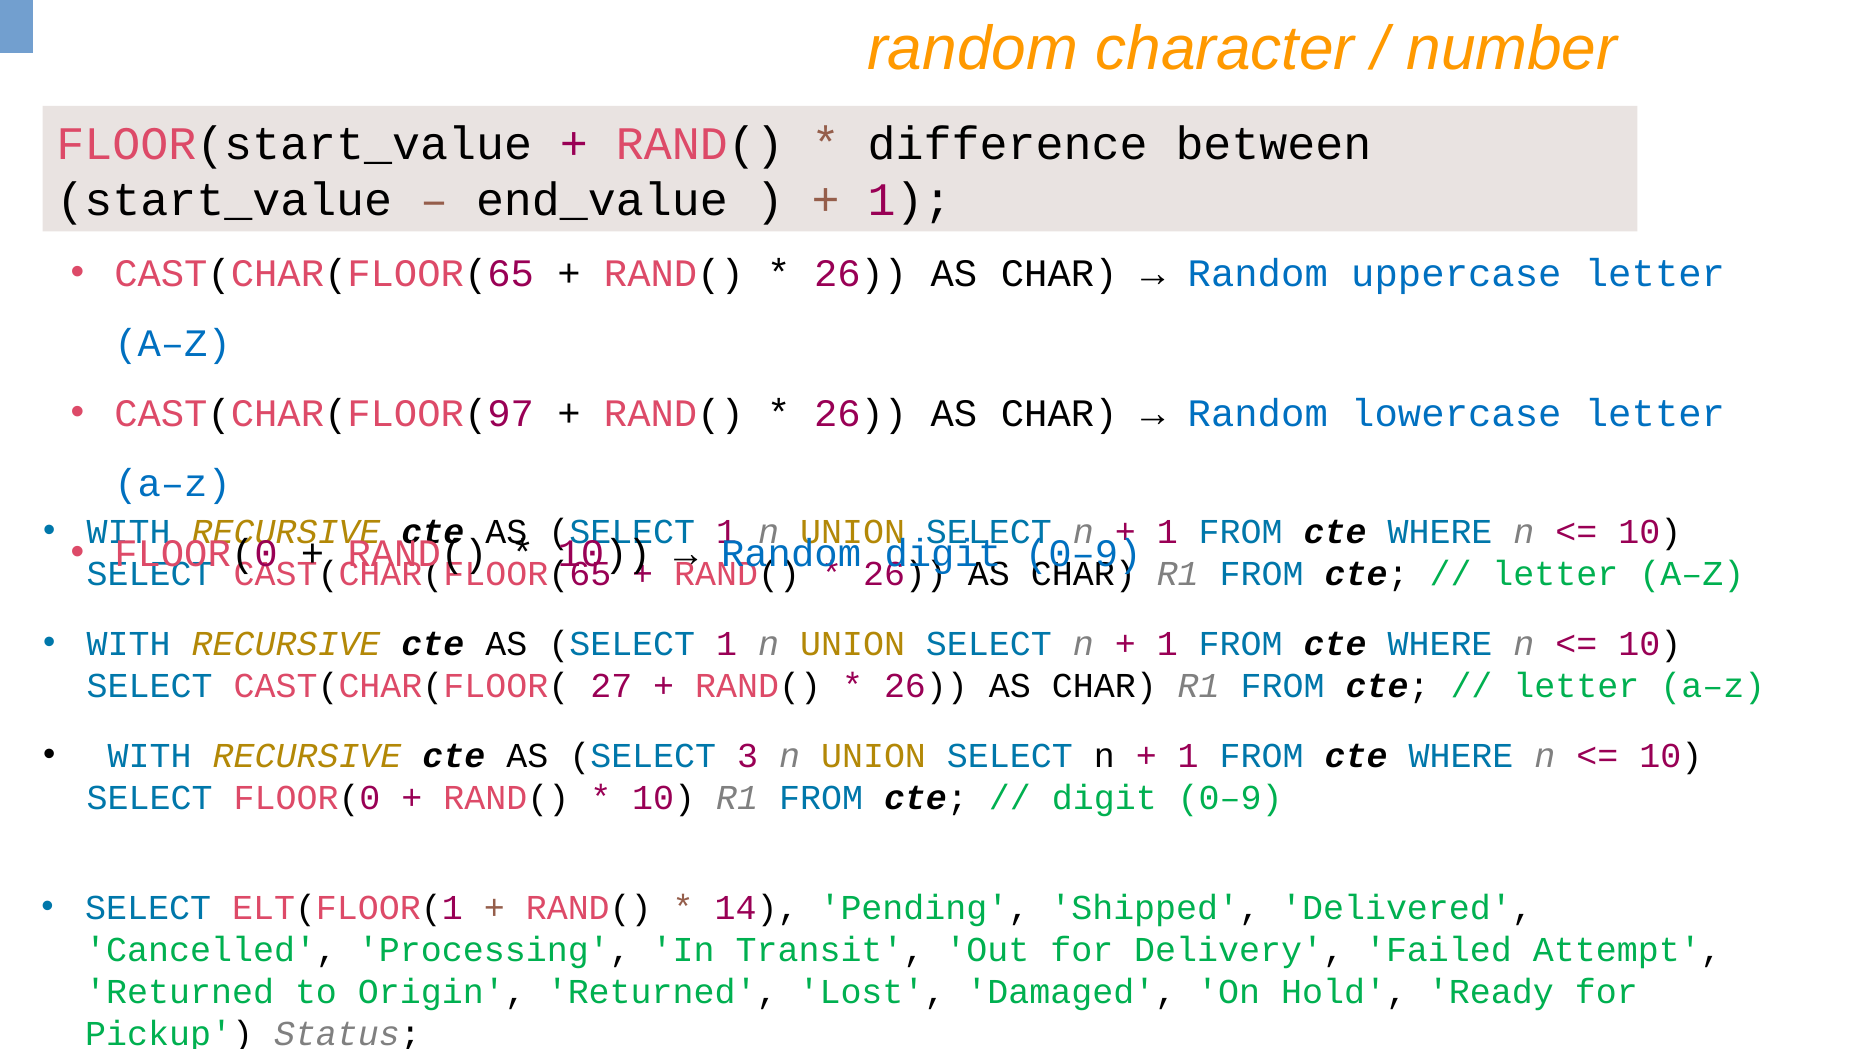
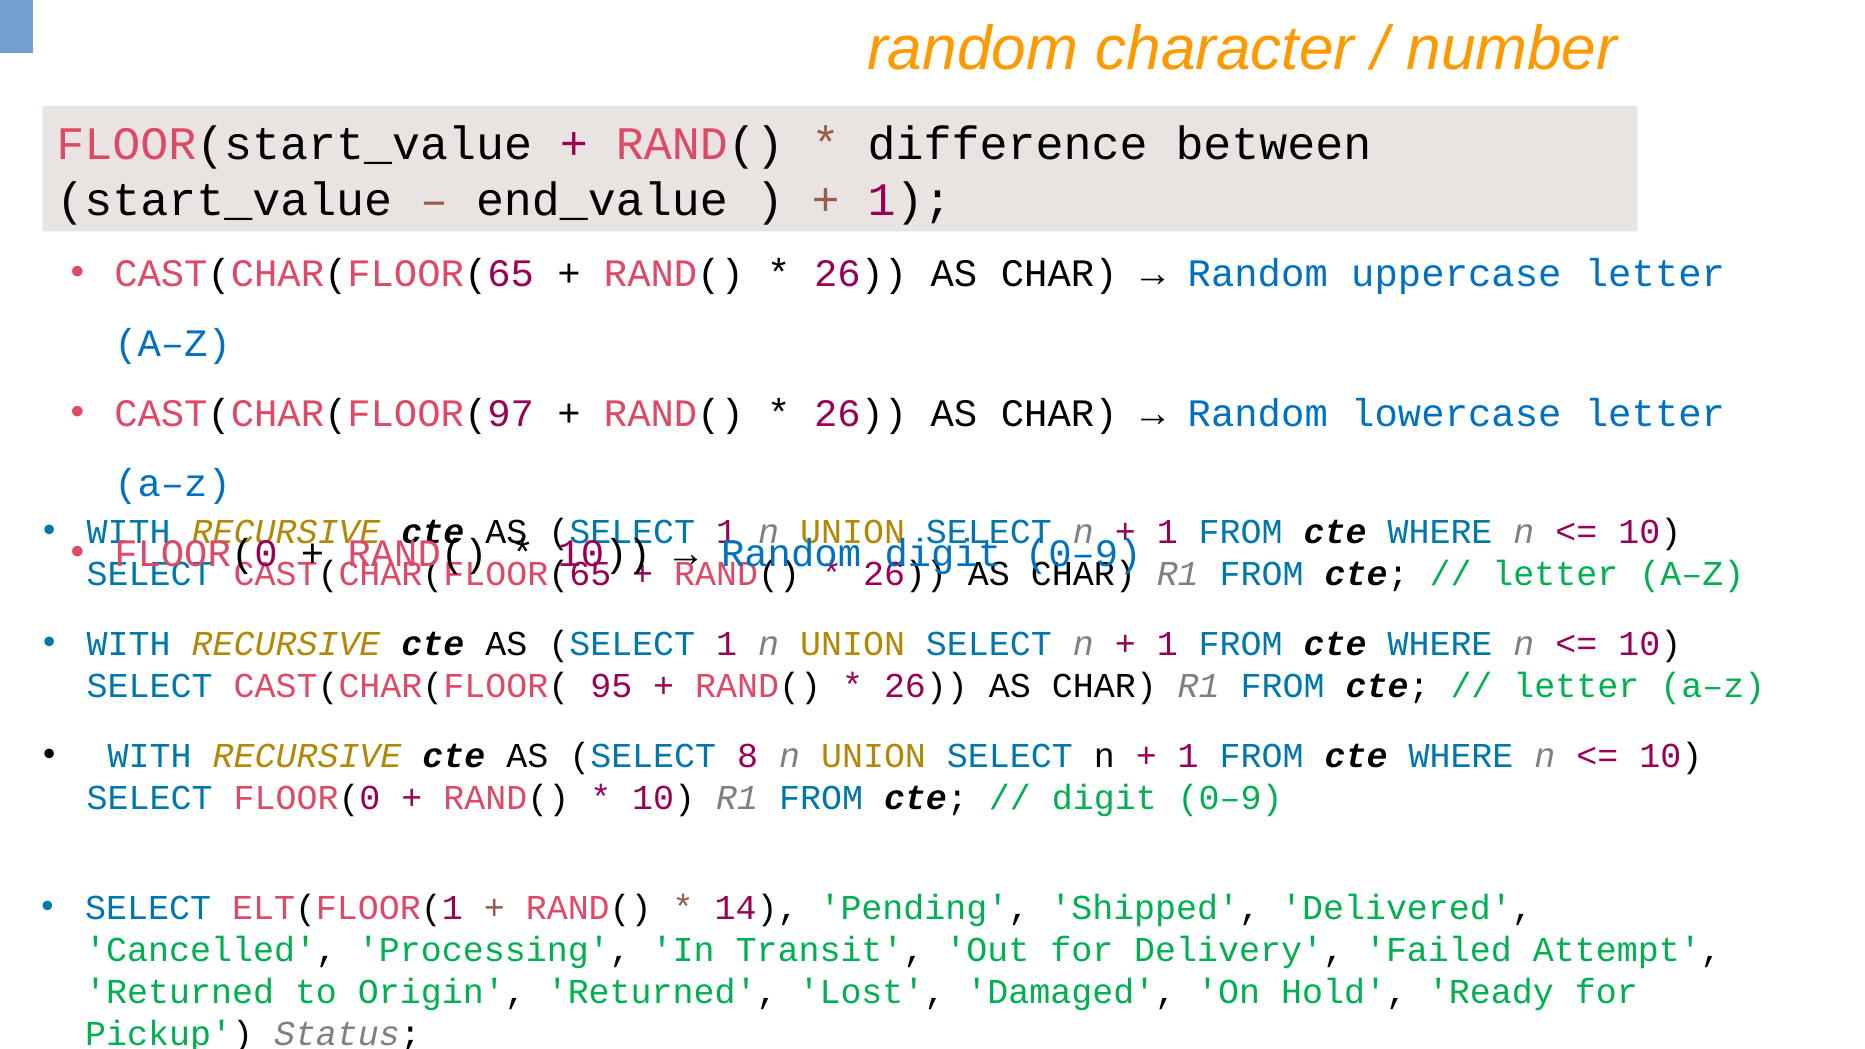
27: 27 -> 95
3: 3 -> 8
